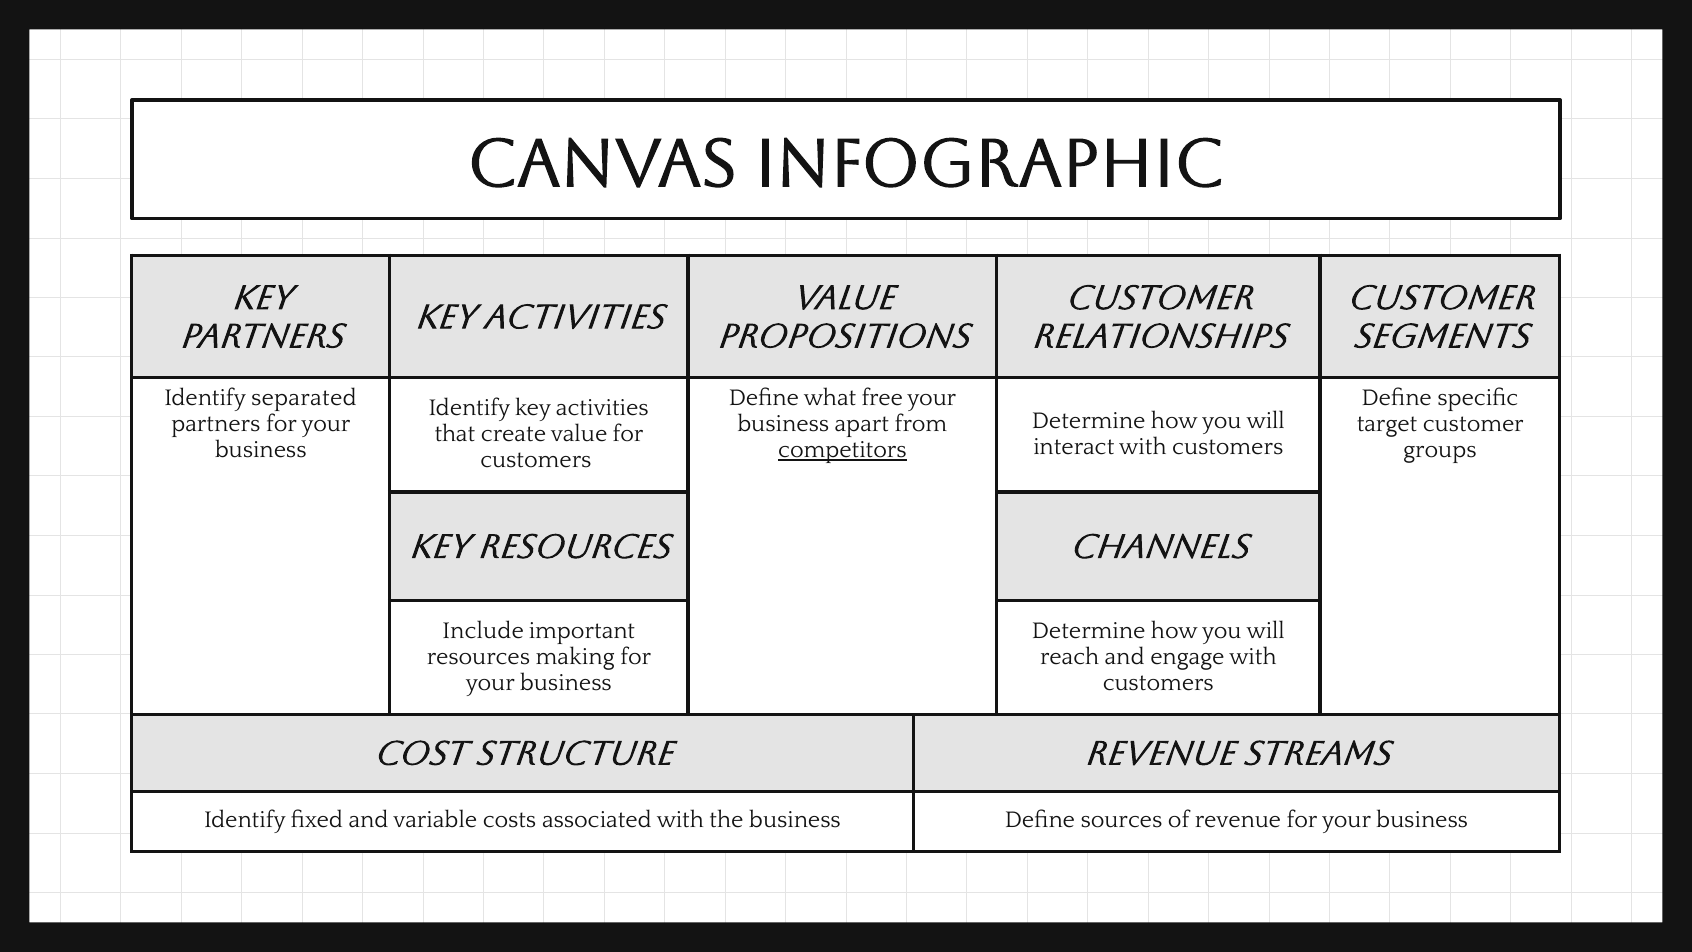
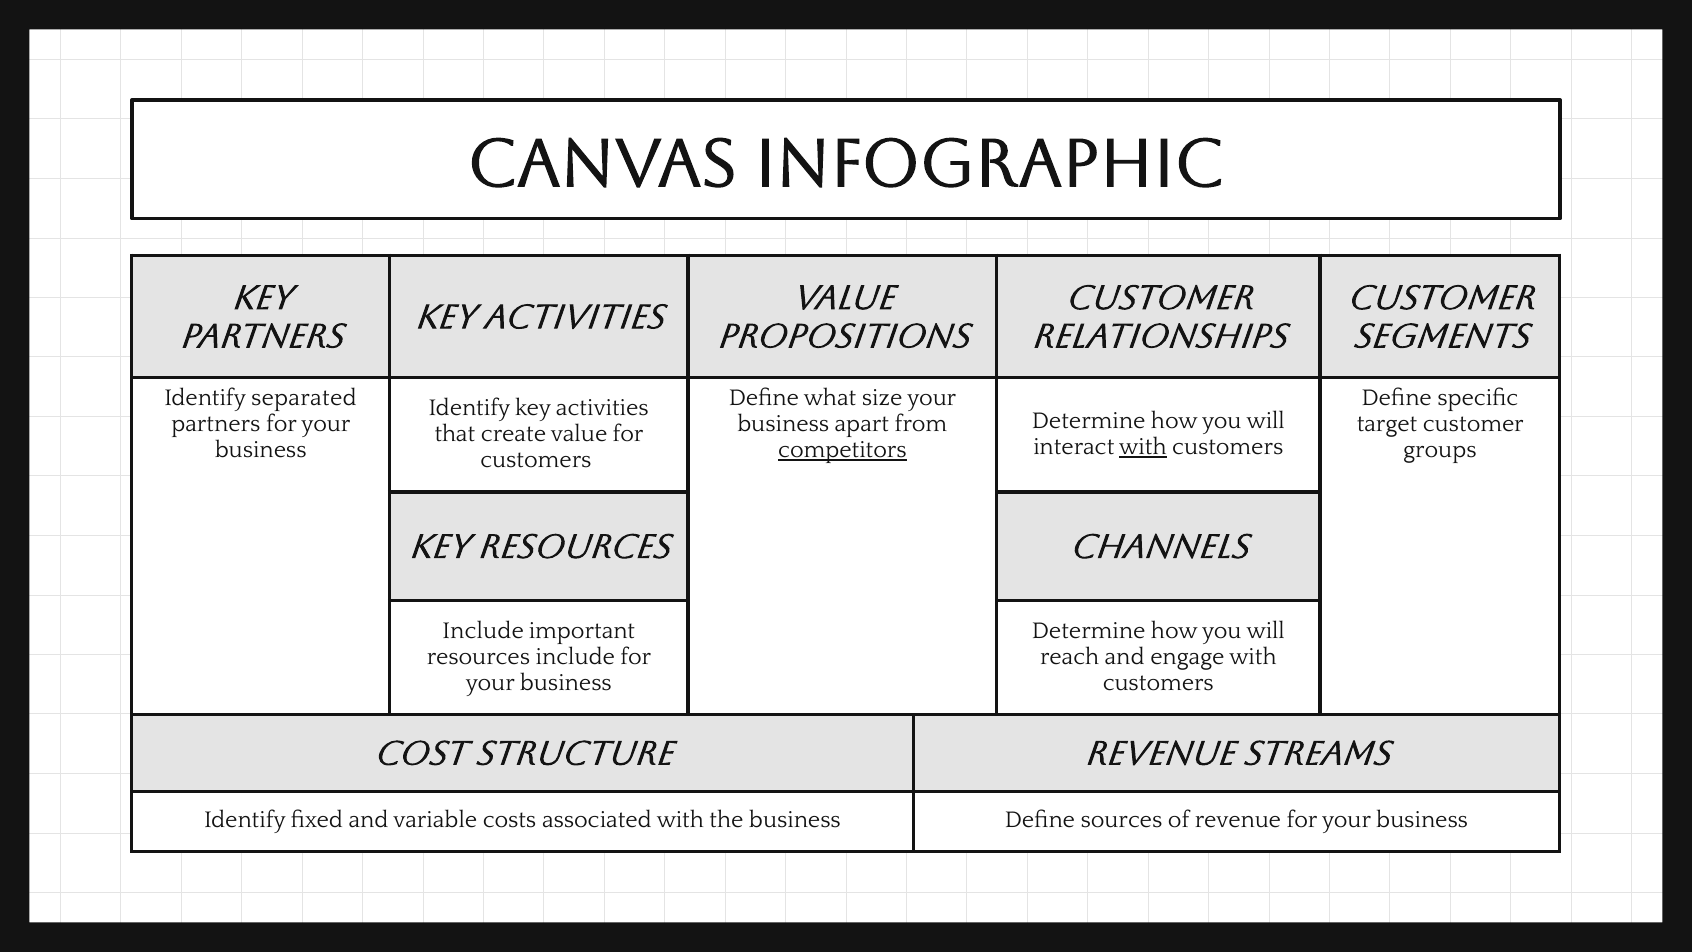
free: free -> size
with at (1143, 447) underline: none -> present
resources making: making -> include
